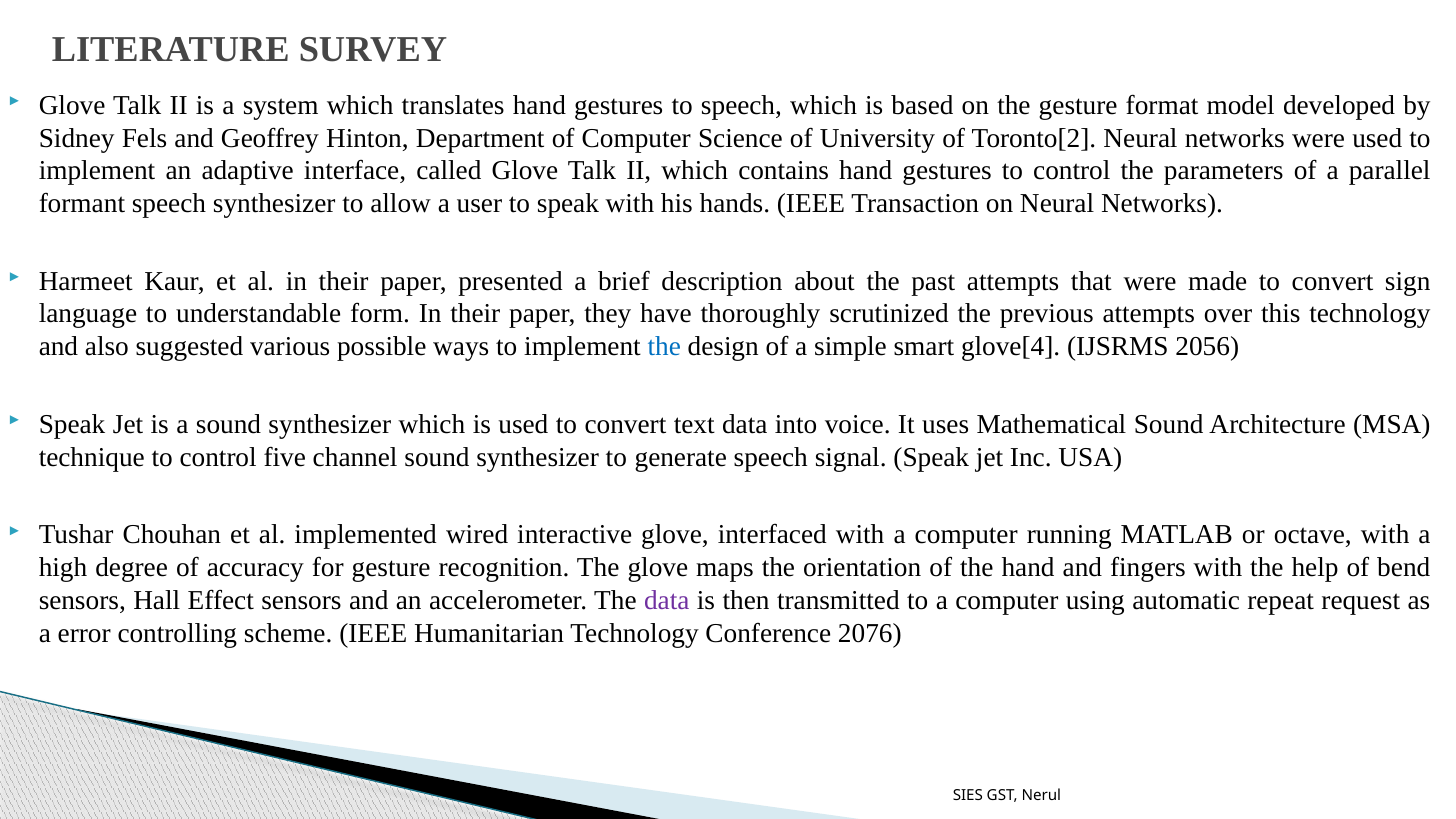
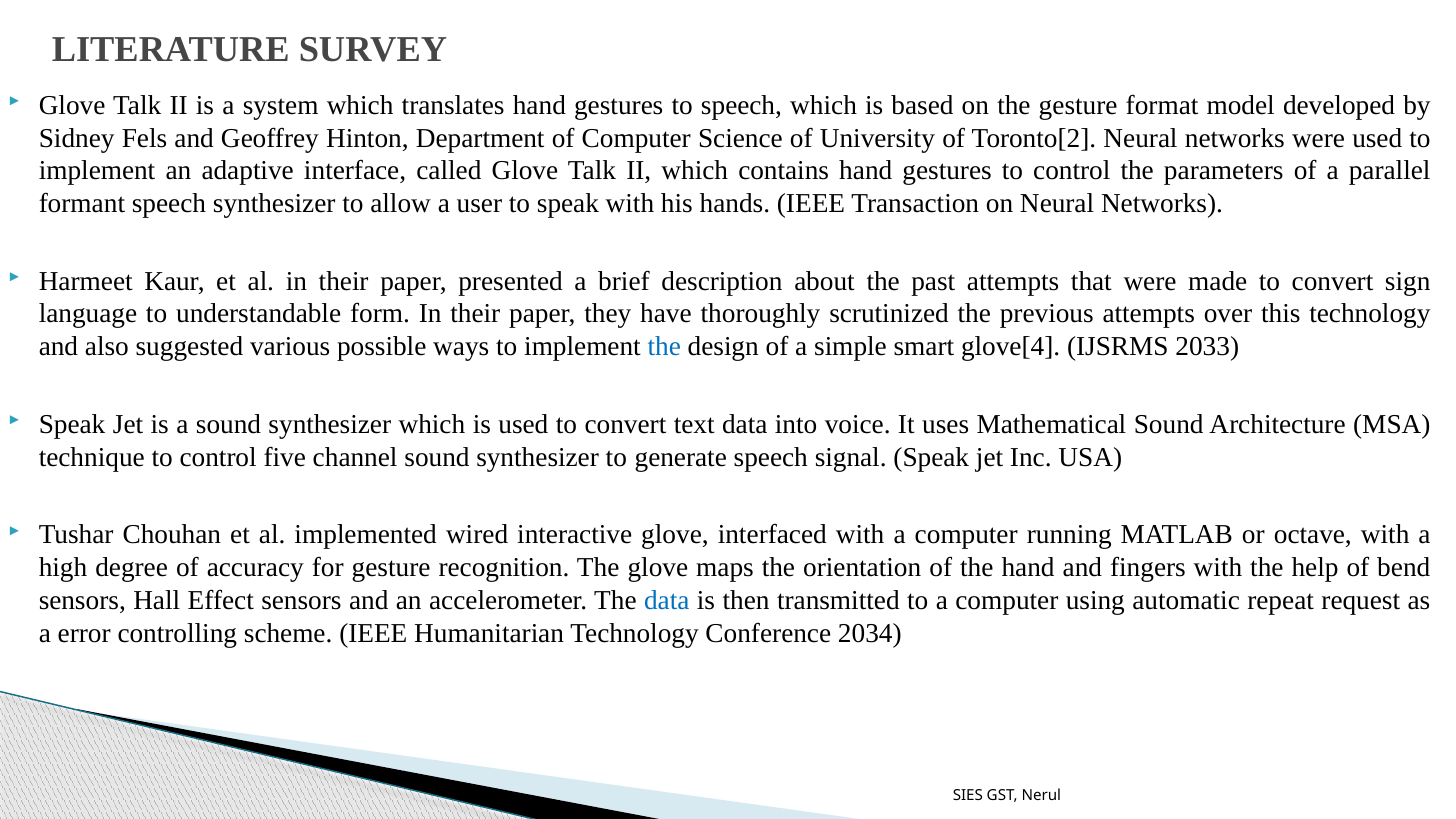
2056: 2056 -> 2033
data at (667, 600) colour: purple -> blue
2076: 2076 -> 2034
